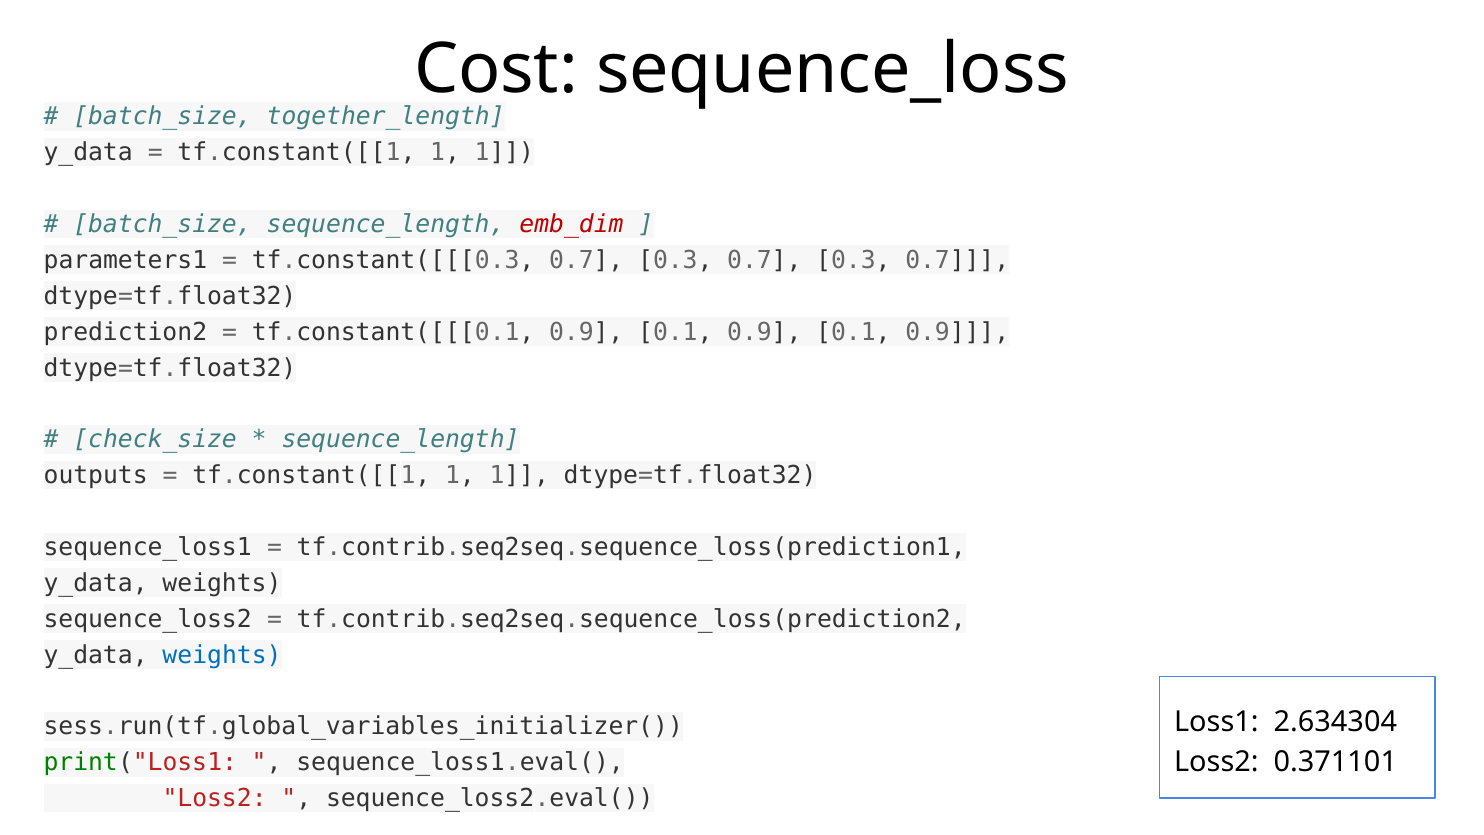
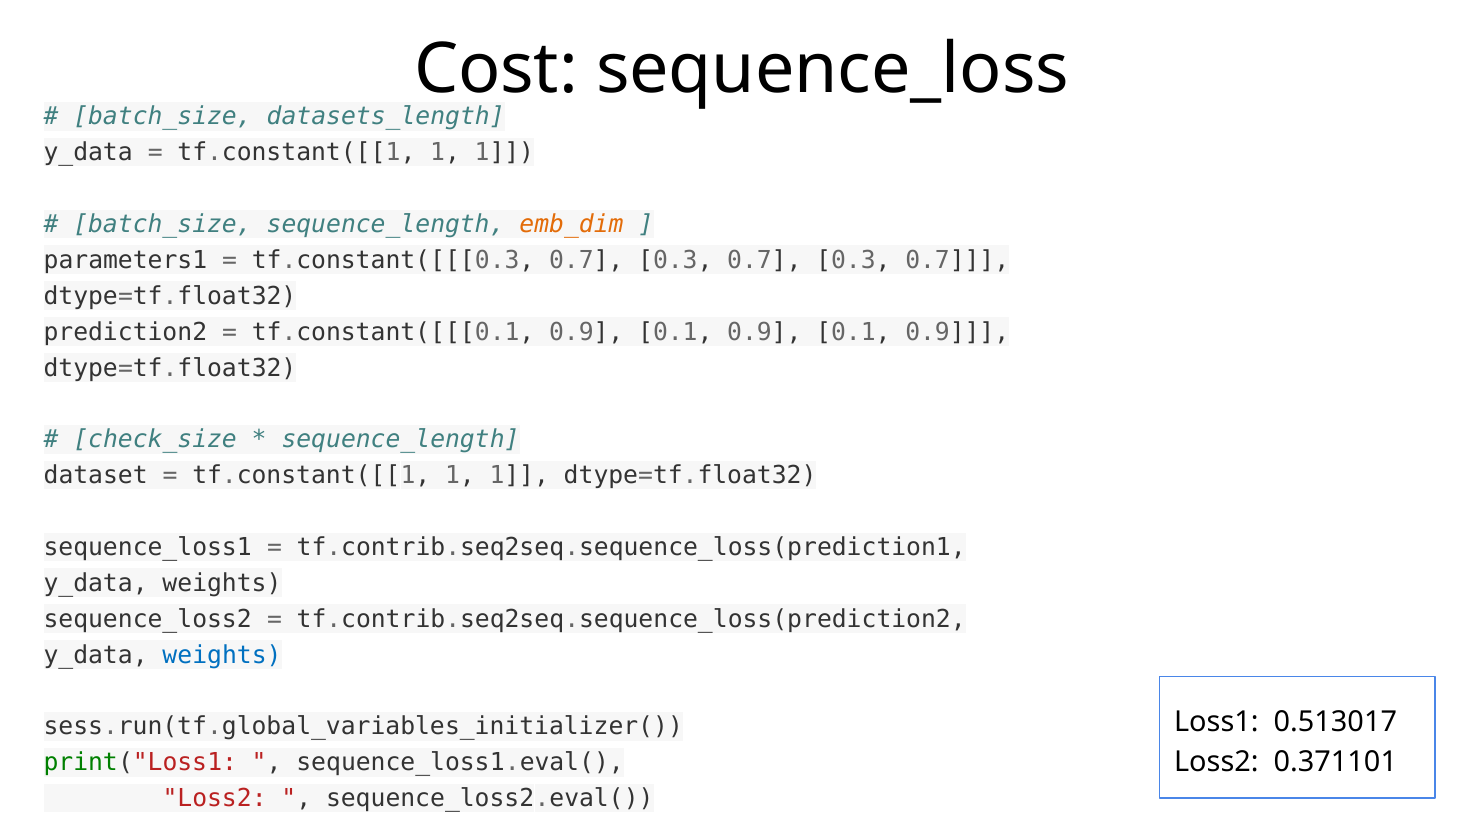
together_length: together_length -> datasets_length
emb_dim colour: red -> orange
outputs: outputs -> dataset
2.634304: 2.634304 -> 0.513017
